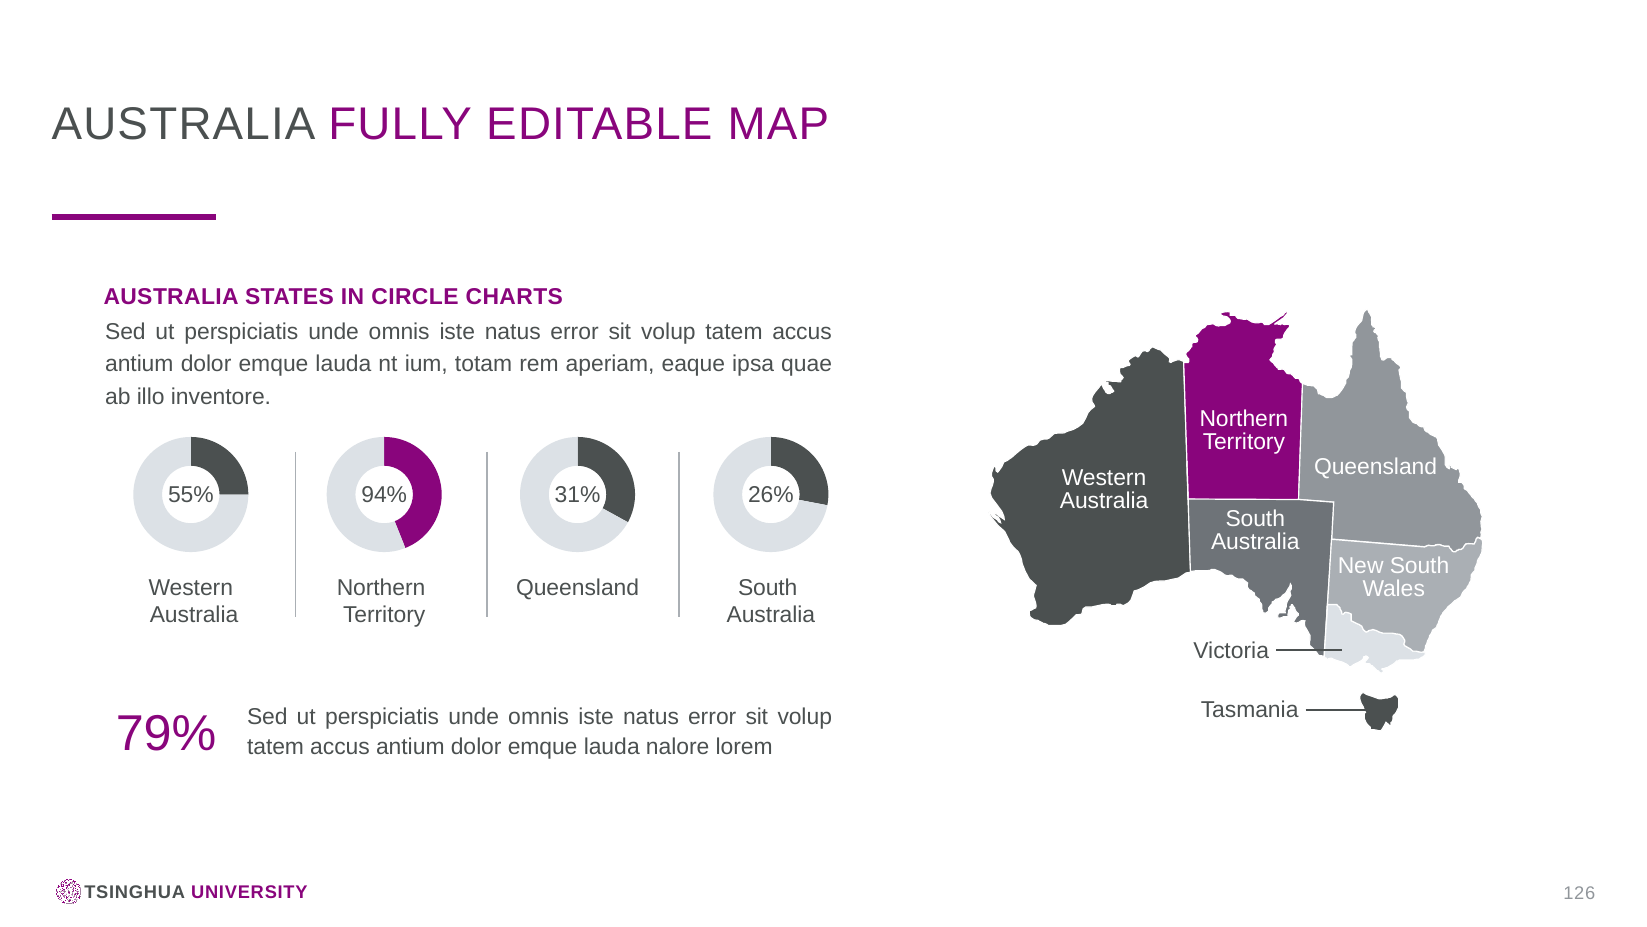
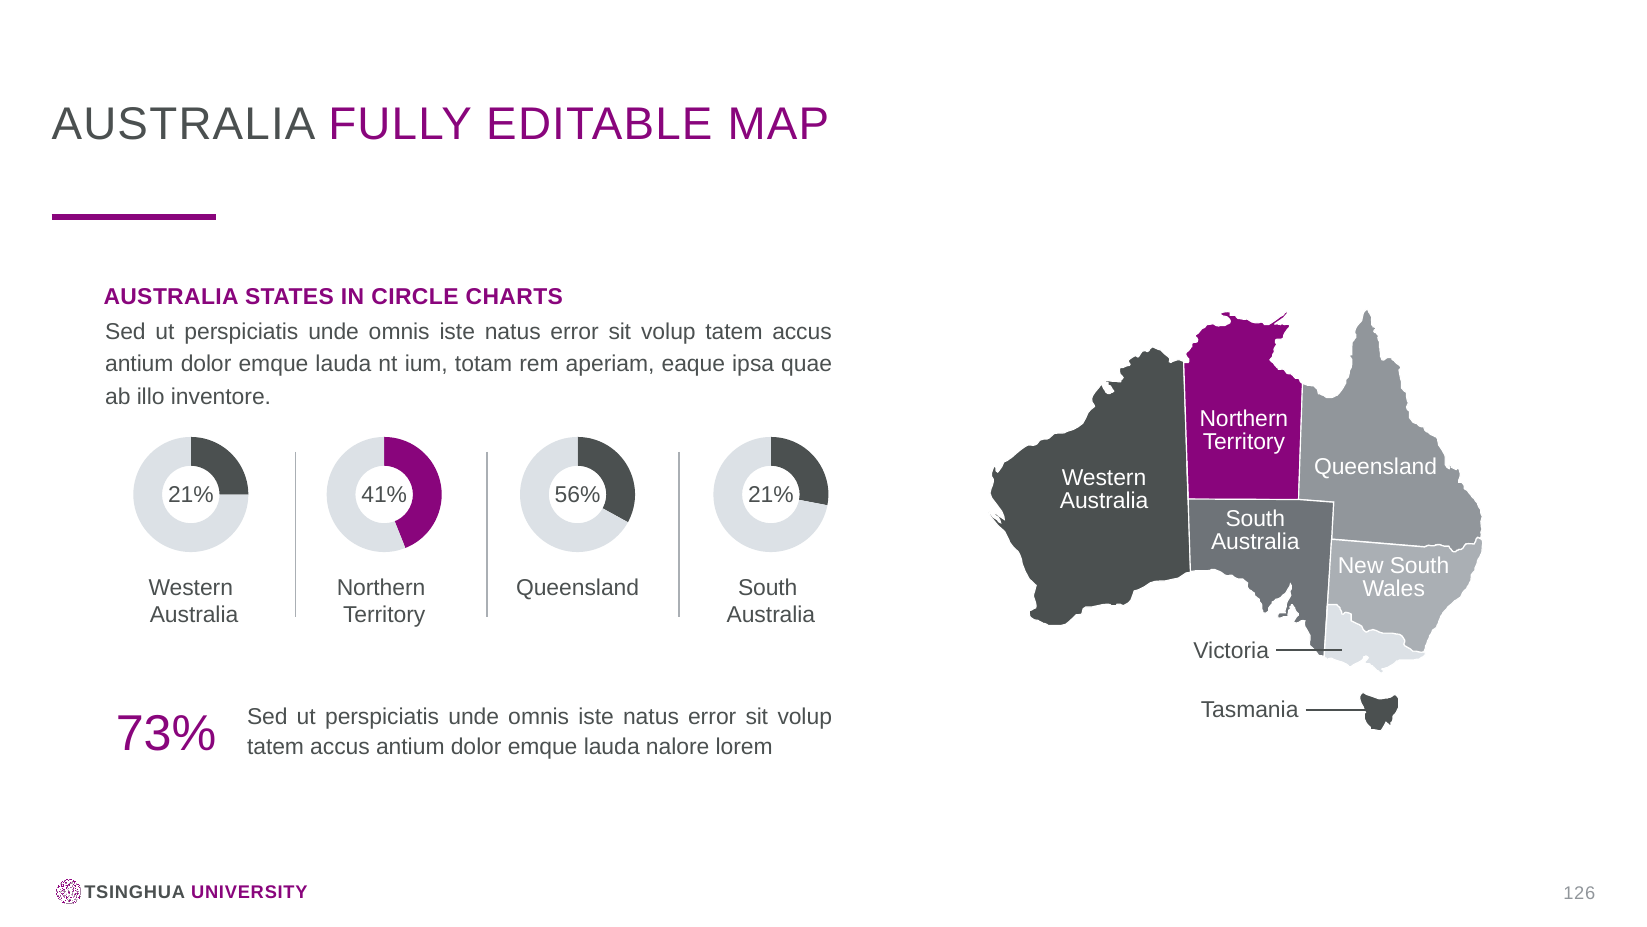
55% at (191, 495): 55% -> 21%
94%: 94% -> 41%
31%: 31% -> 56%
26% at (771, 495): 26% -> 21%
79%: 79% -> 73%
